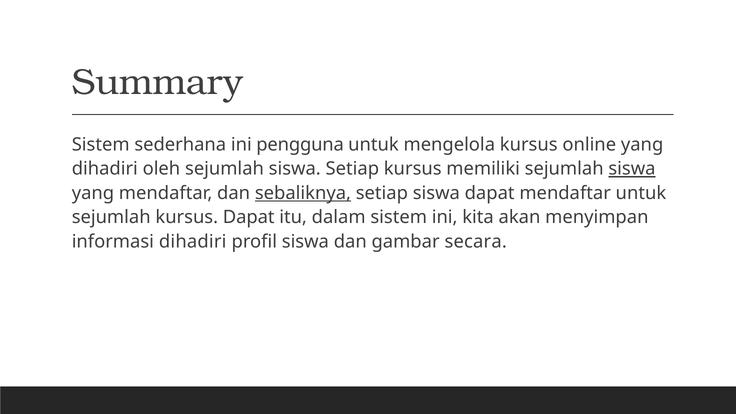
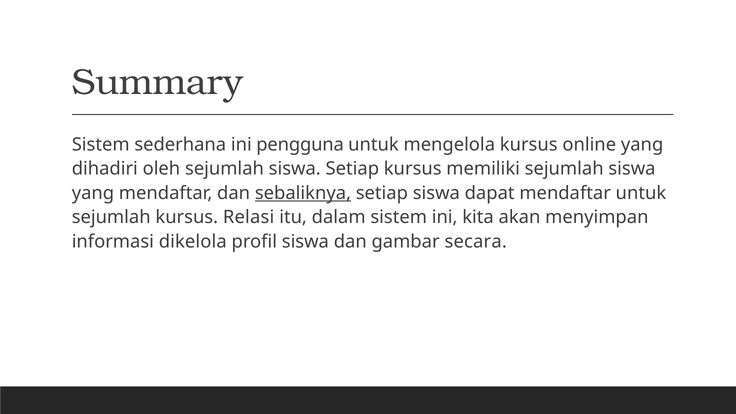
siswa at (632, 169) underline: present -> none
kursus Dapat: Dapat -> Relasi
informasi dihadiri: dihadiri -> dikelola
